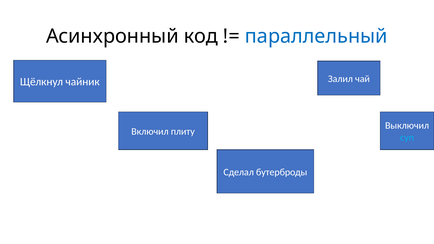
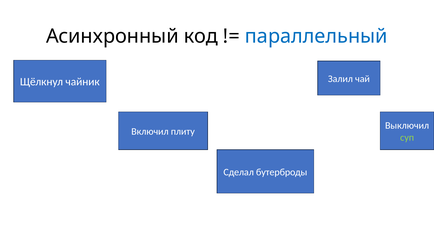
суп colour: light blue -> light green
